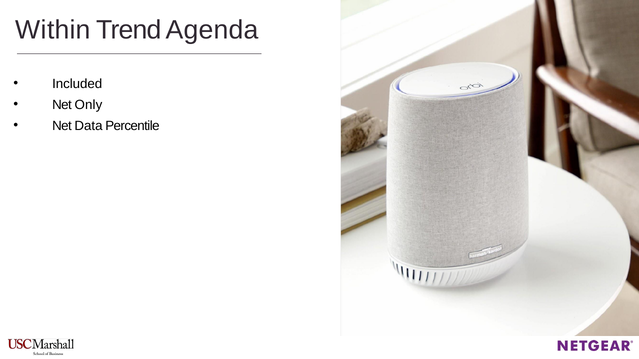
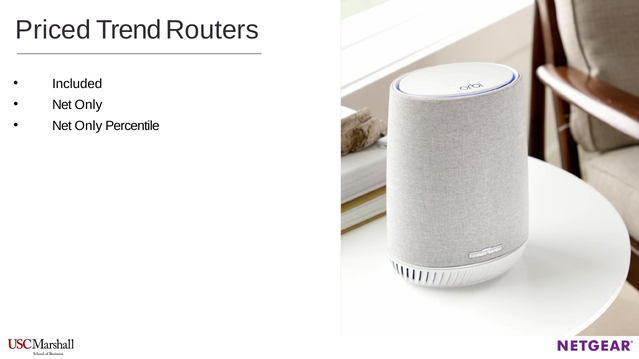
Within: Within -> Priced
Agenda: Agenda -> Routers
Data at (89, 126): Data -> Only
